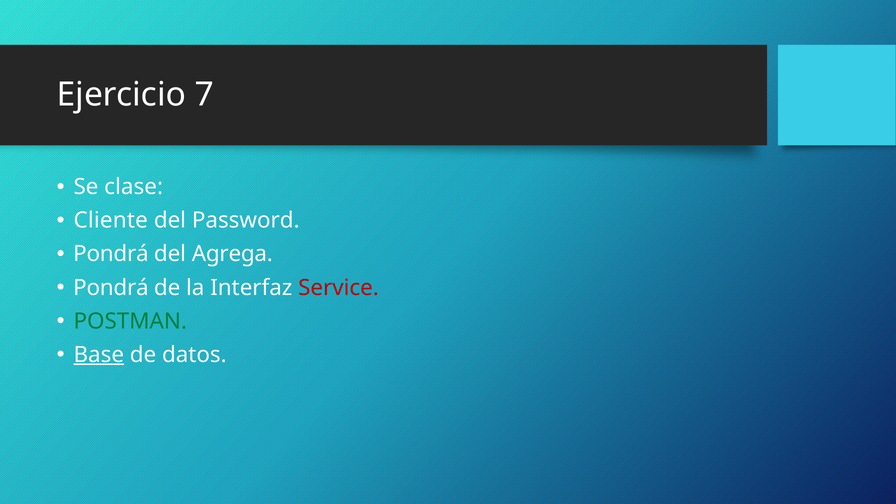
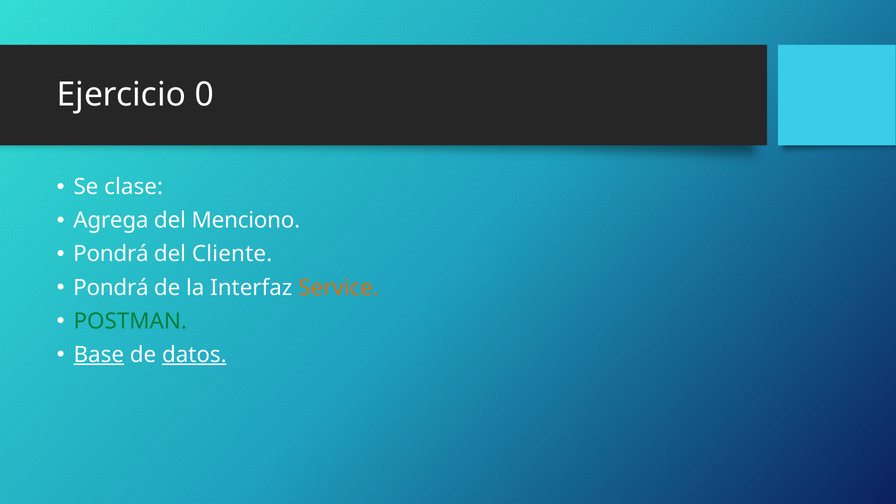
7: 7 -> 0
Cliente: Cliente -> Agrega
Password: Password -> Menciono
Agrega: Agrega -> Cliente
Service colour: red -> orange
datos underline: none -> present
